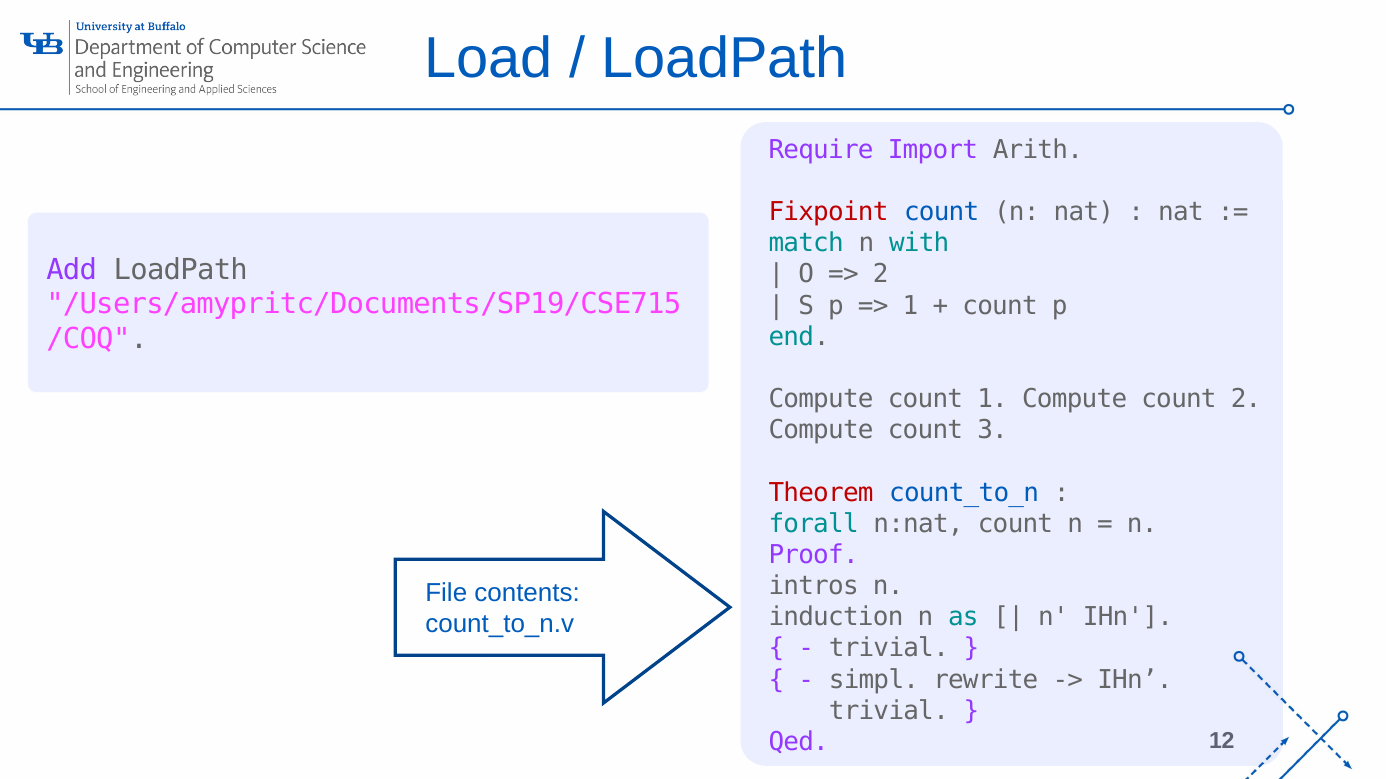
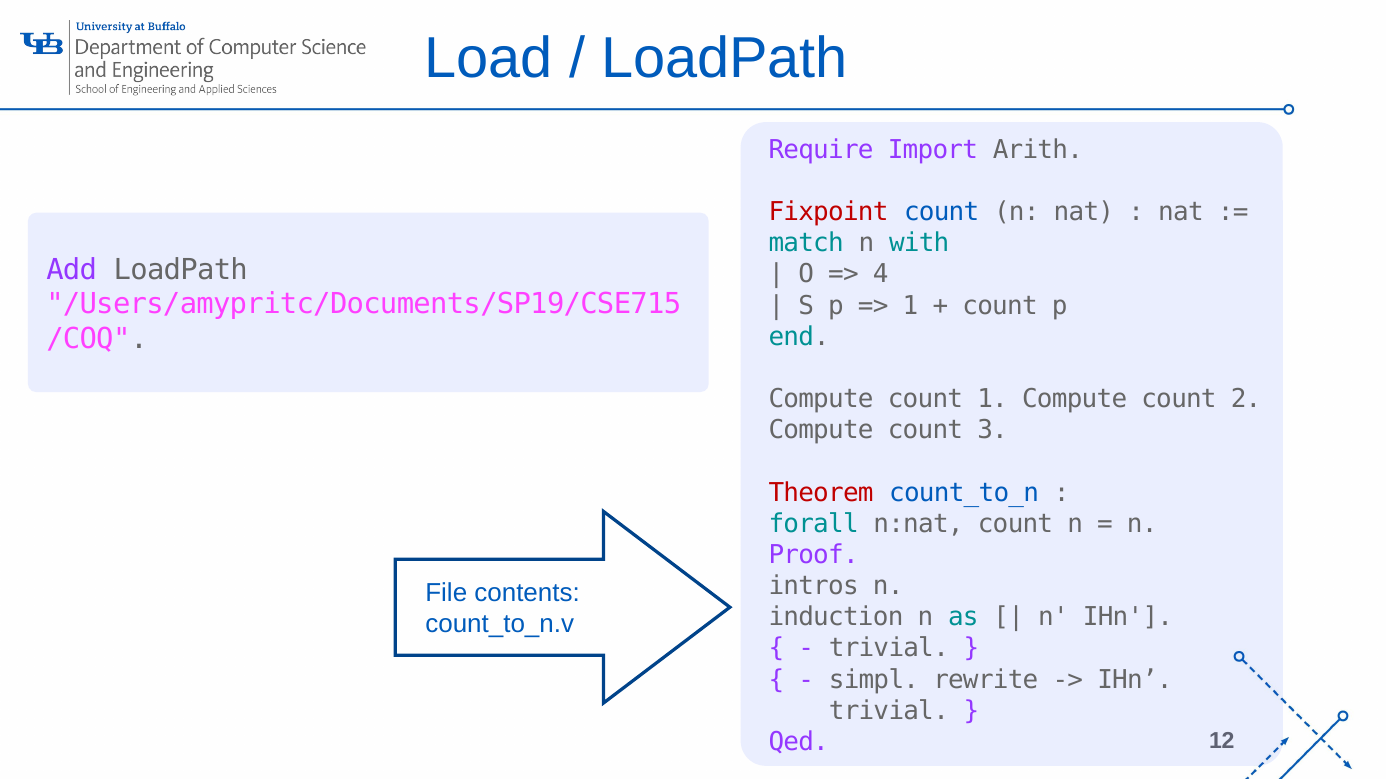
2 at (881, 275): 2 -> 4
